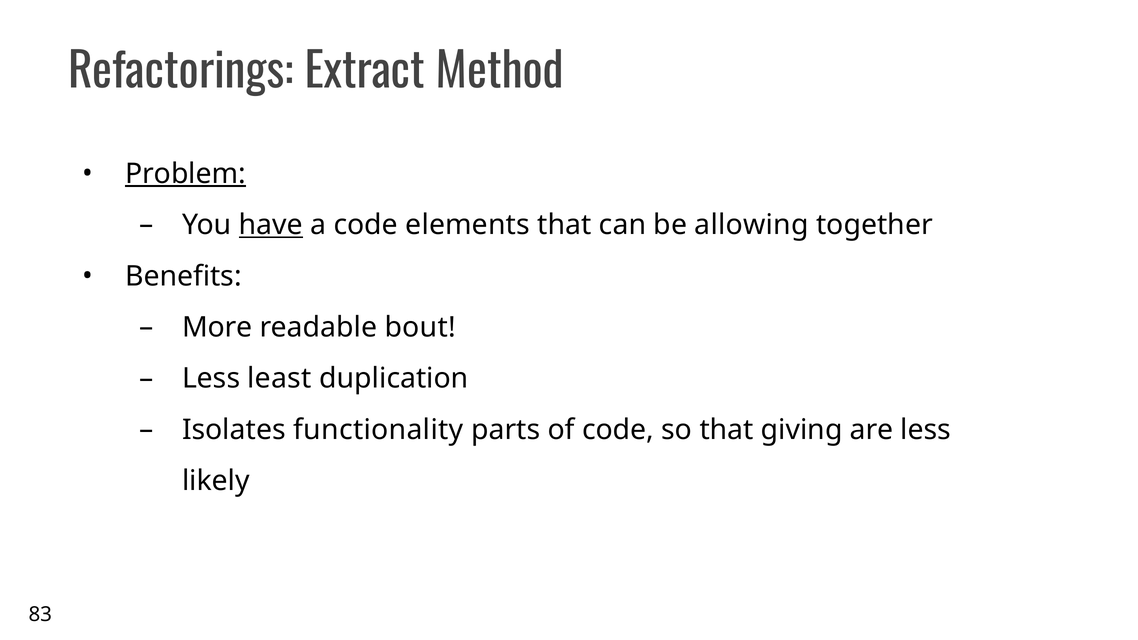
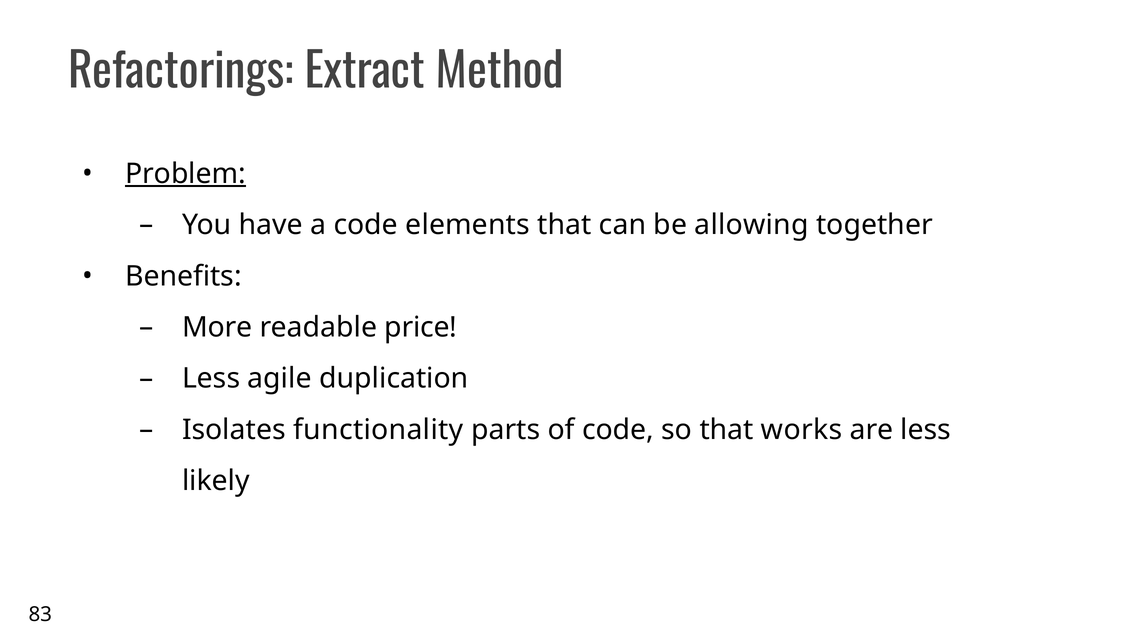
have underline: present -> none
bout: bout -> price
least: least -> agile
giving: giving -> works
